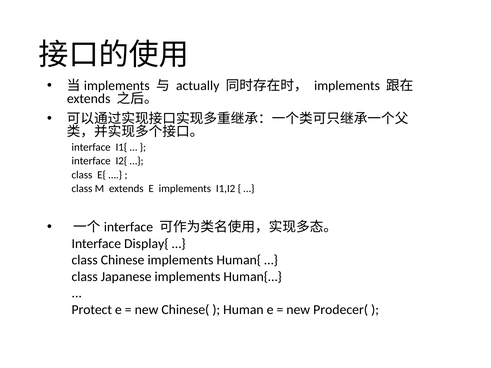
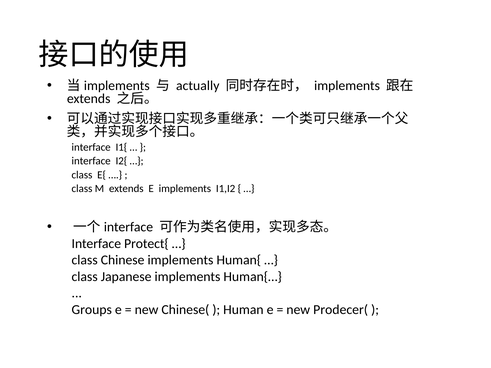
Display{: Display{ -> Protect{
Protect: Protect -> Groups
